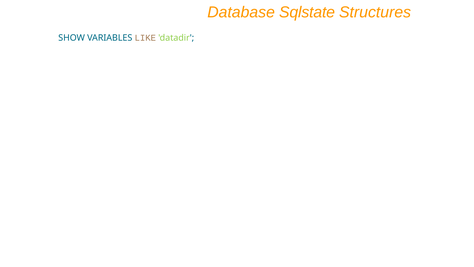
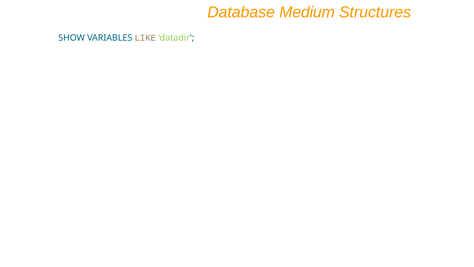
Sqlstate: Sqlstate -> Medium
